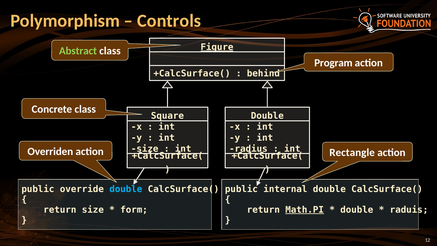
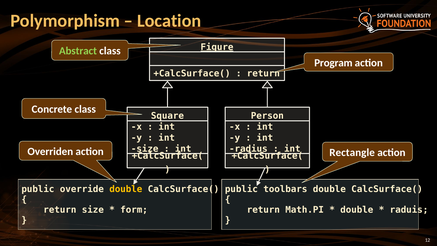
Controls: Controls -> Location
behind at (263, 74): behind -> return
Square Double: Double -> Person
double at (126, 189) colour: light blue -> yellow
internal: internal -> toolbars
Math.PI underline: present -> none
